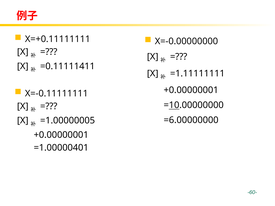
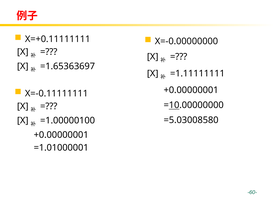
=0.11111411: =0.11111411 -> =1.65363697
=6.00000000: =6.00000000 -> =5.03008580
=1.00000005: =1.00000005 -> =1.00000100
=1.00000401: =1.00000401 -> =1.01000001
